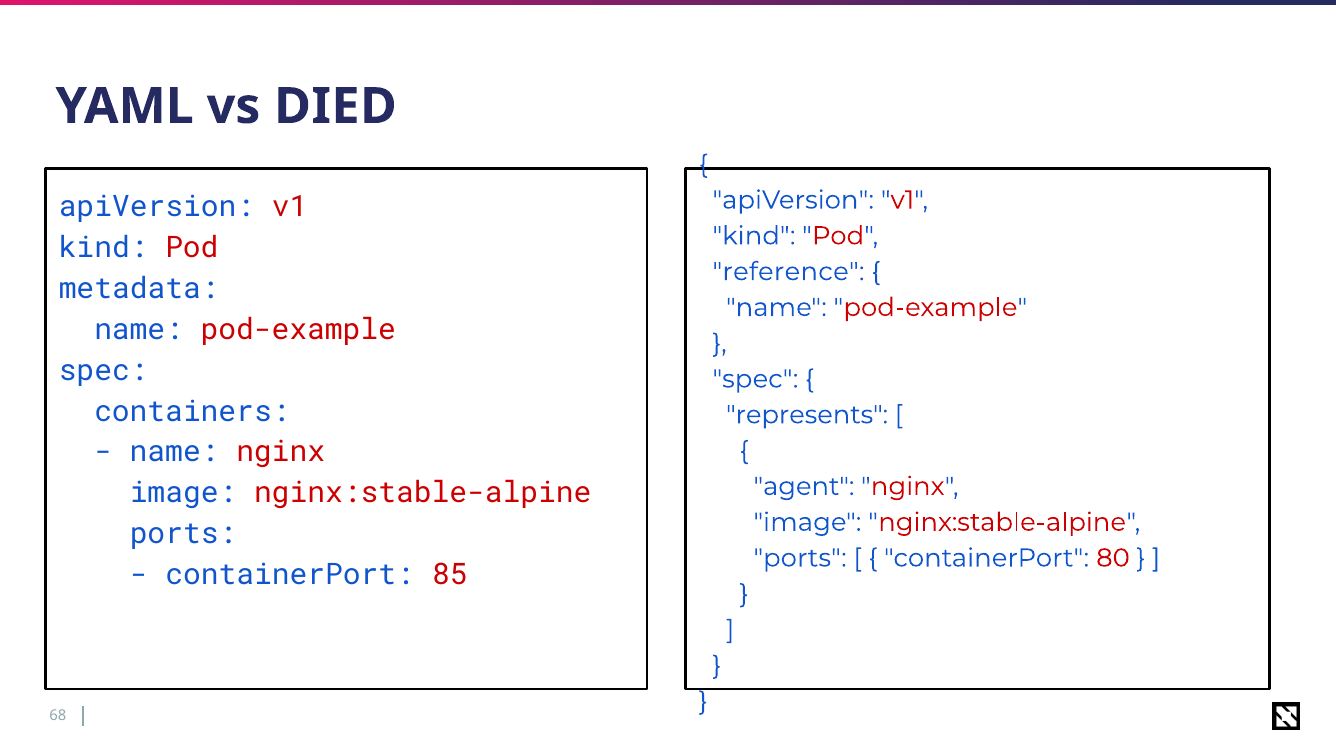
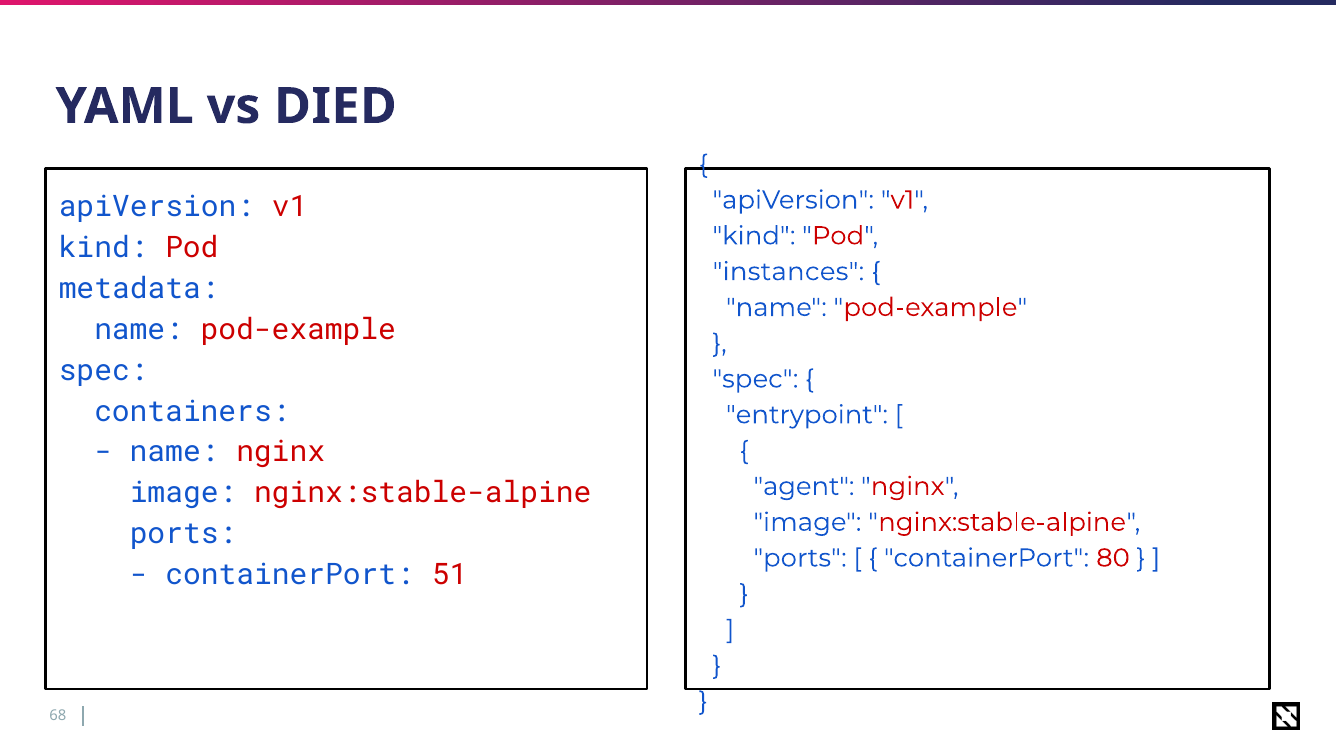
reference: reference -> instances
represents: represents -> entrypoint
85: 85 -> 51
